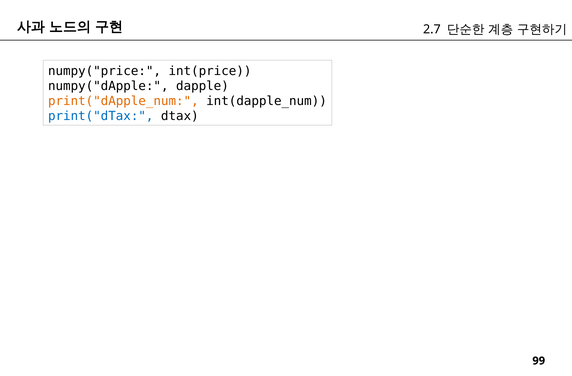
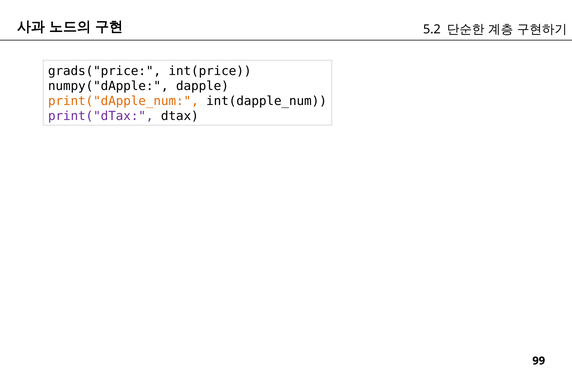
2.7: 2.7 -> 5.2
numpy("price: numpy("price -> grads("price
print("dTax colour: blue -> purple
